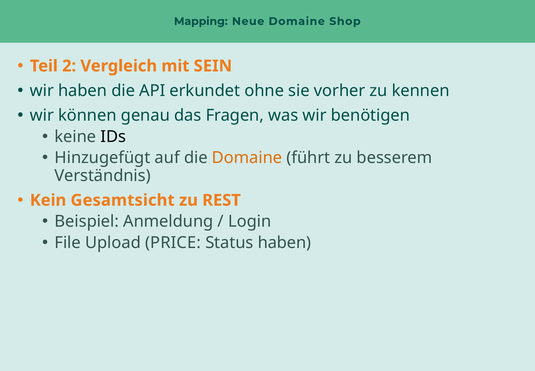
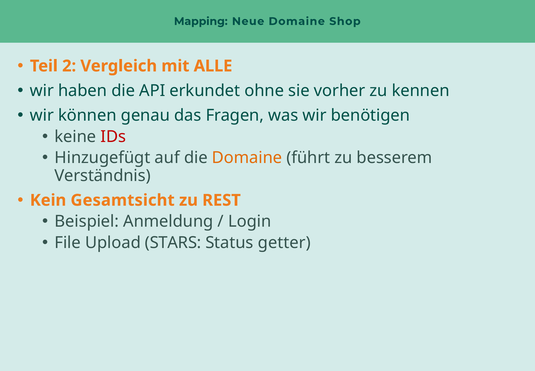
SEIN: SEIN -> ALLE
IDs colour: black -> red
PRICE: PRICE -> STARS
Status haben: haben -> getter
